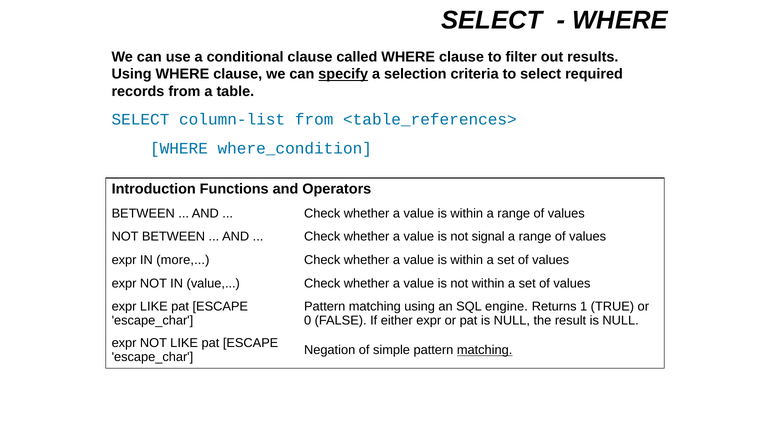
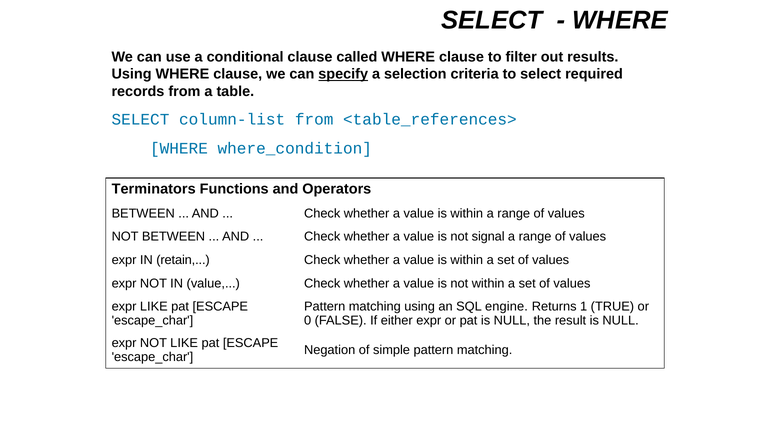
Introduction: Introduction -> Terminators
more: more -> retain
matching at (485, 350) underline: present -> none
